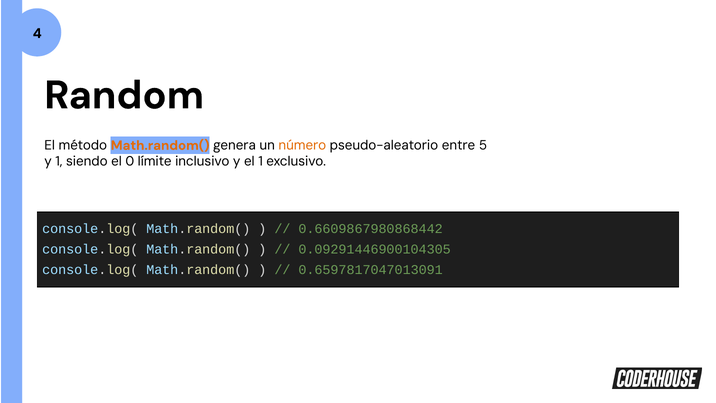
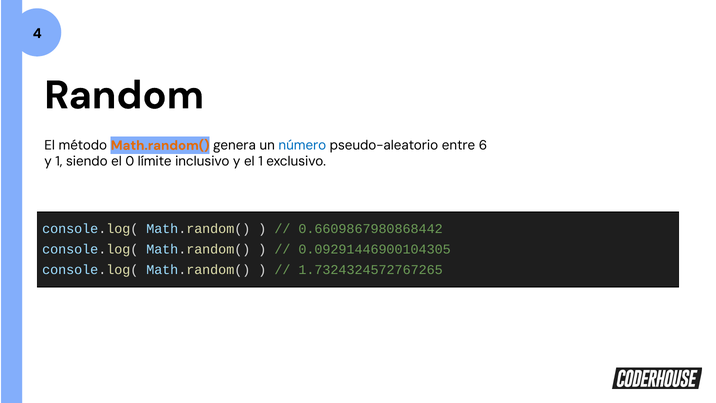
número colour: orange -> blue
5: 5 -> 6
0.6597817047013091: 0.6597817047013091 -> 1.7324324572767265
